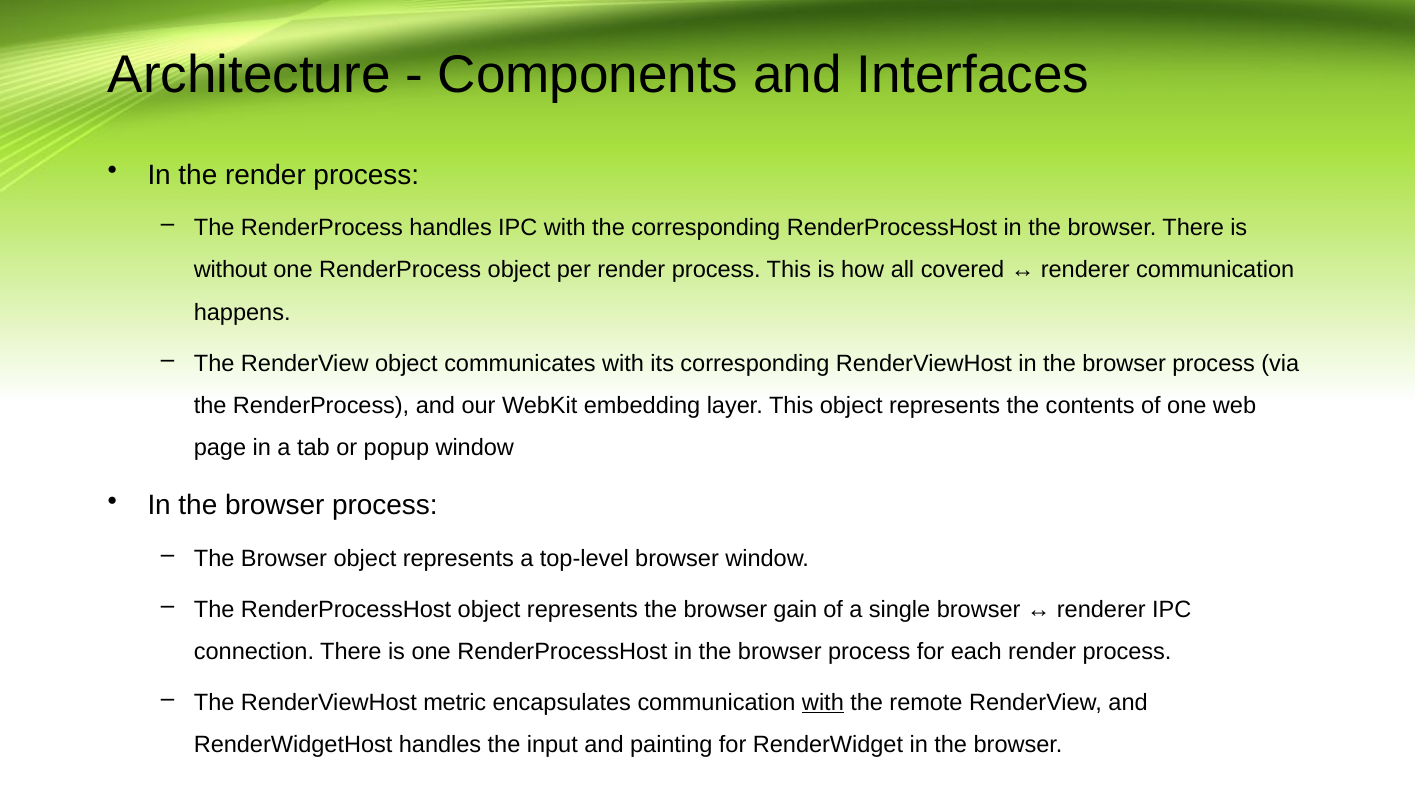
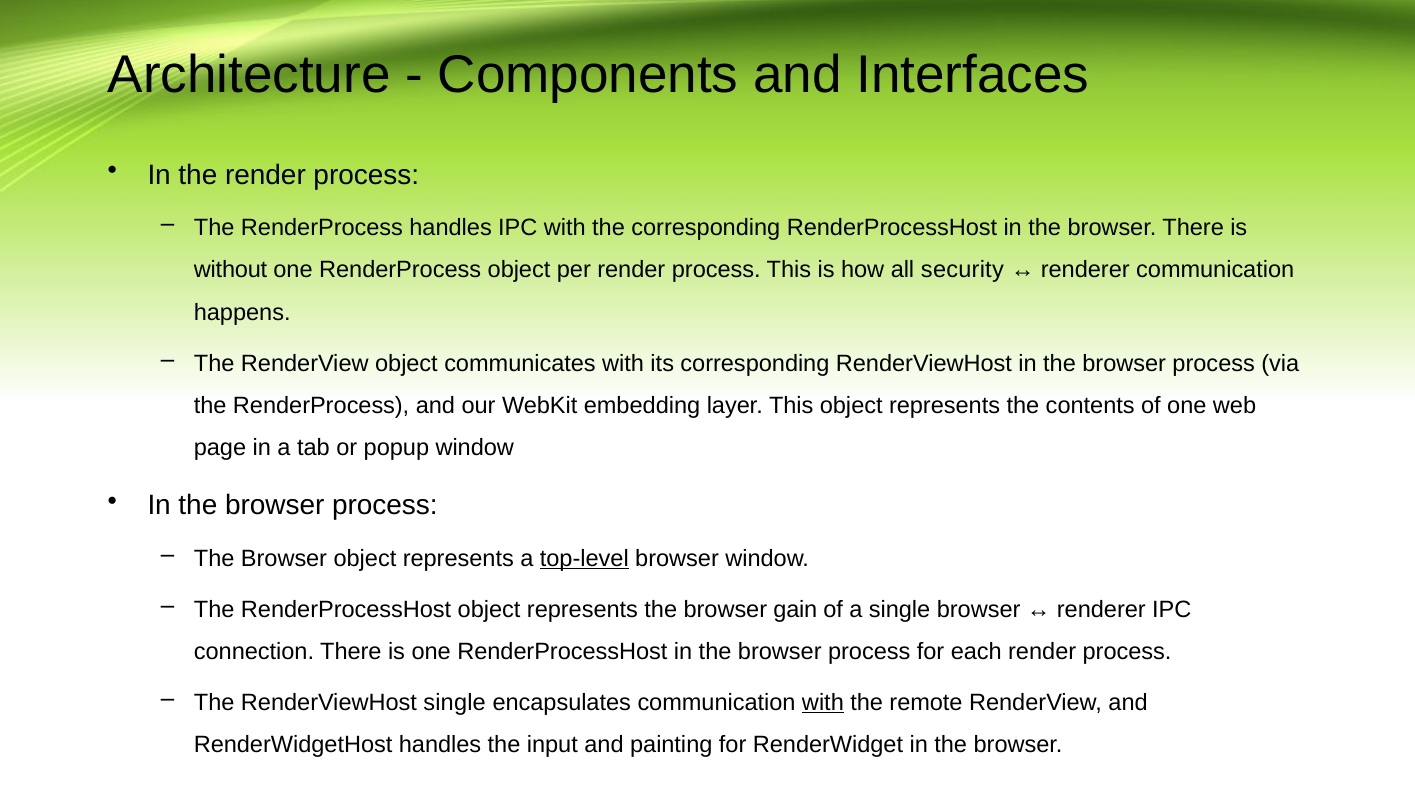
covered: covered -> security
top-level underline: none -> present
RenderViewHost metric: metric -> single
